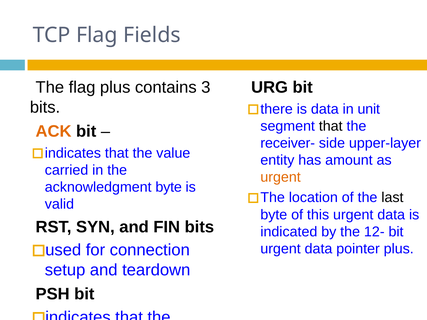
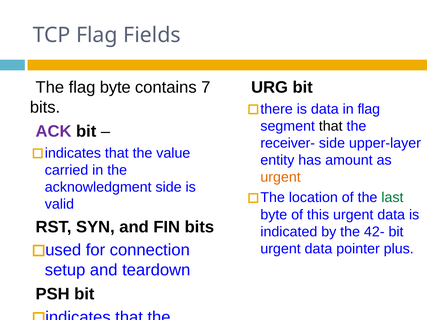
flag plus: plus -> byte
3: 3 -> 7
in unit: unit -> flag
ACK colour: orange -> purple
acknowledgment byte: byte -> side
last colour: black -> green
12-: 12- -> 42-
